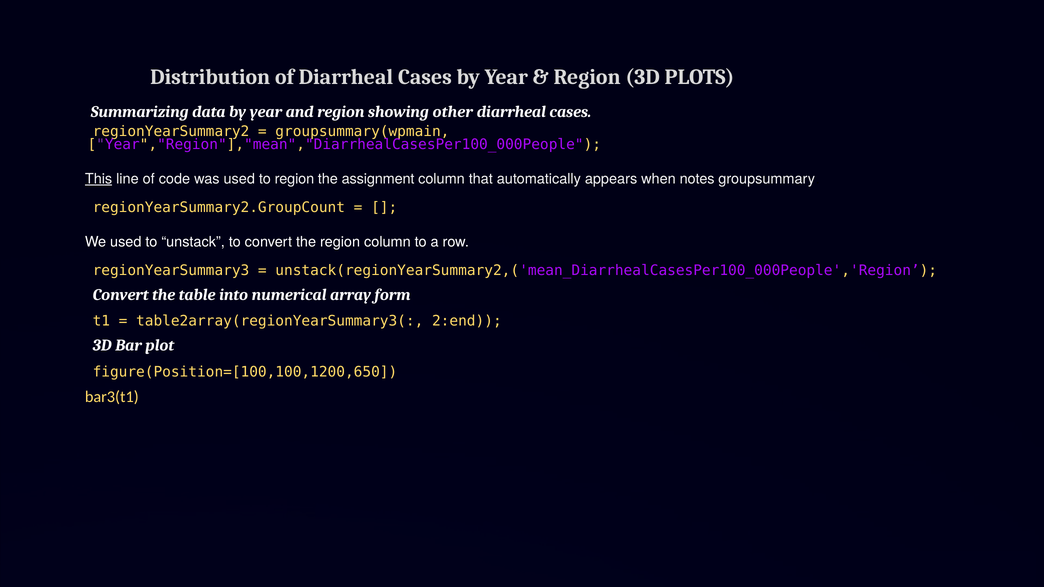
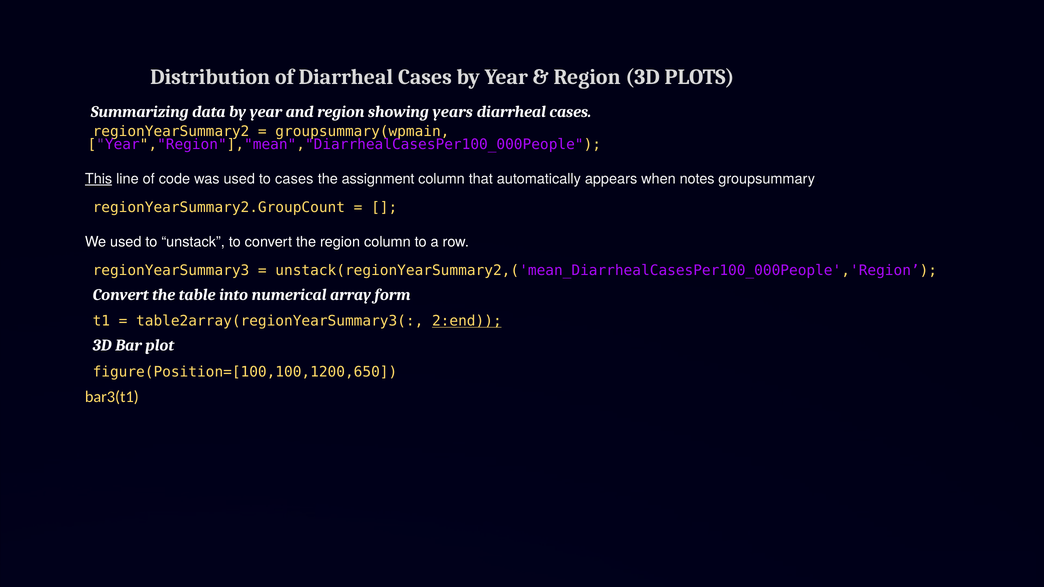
other: other -> years
to region: region -> cases
2:end underline: none -> present
